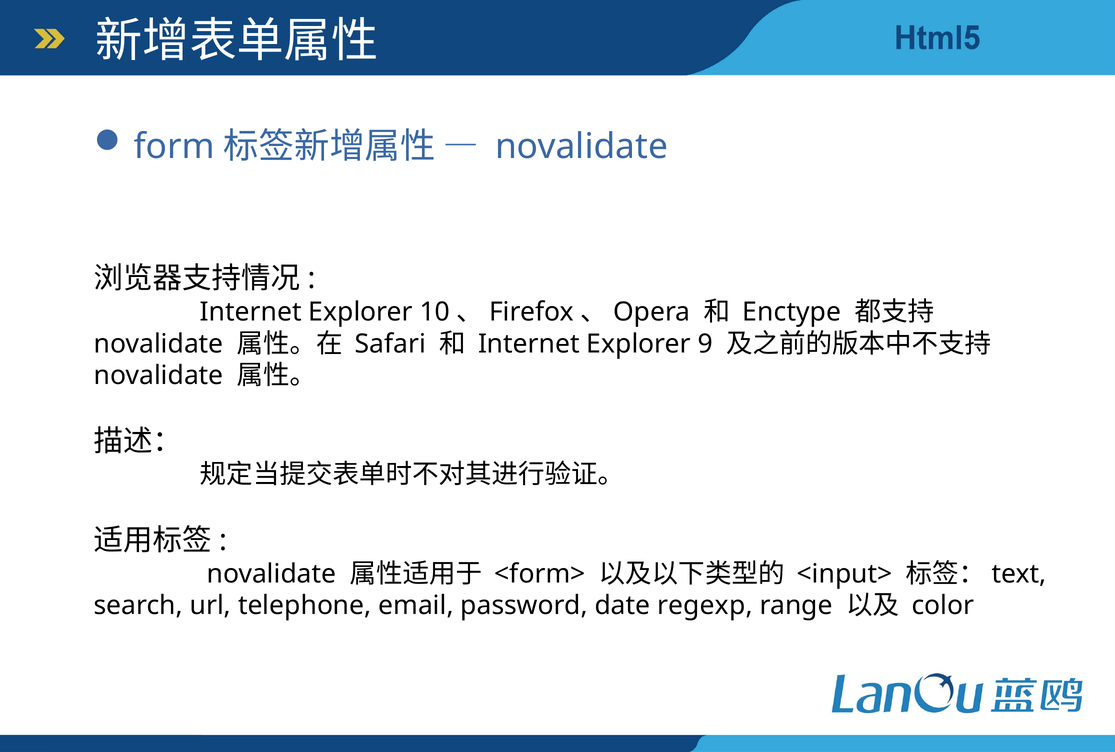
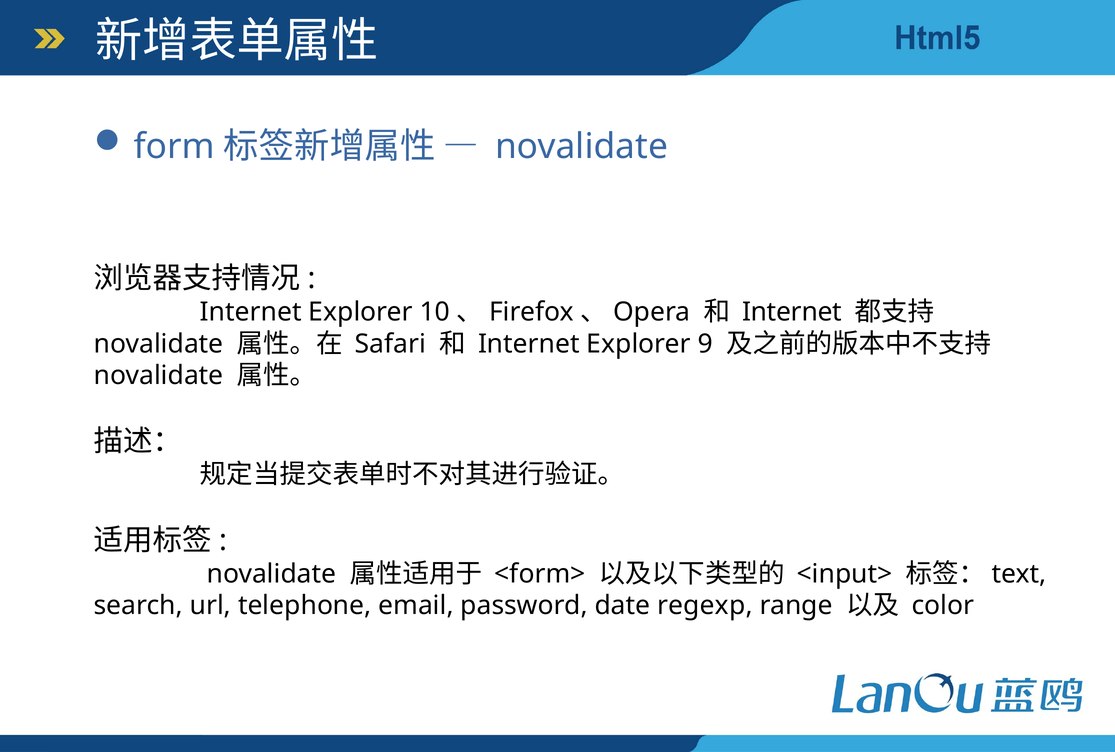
Enctype at (792, 312): Enctype -> Internet
